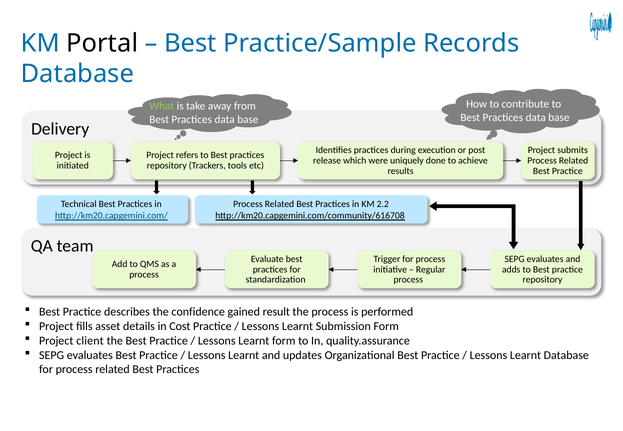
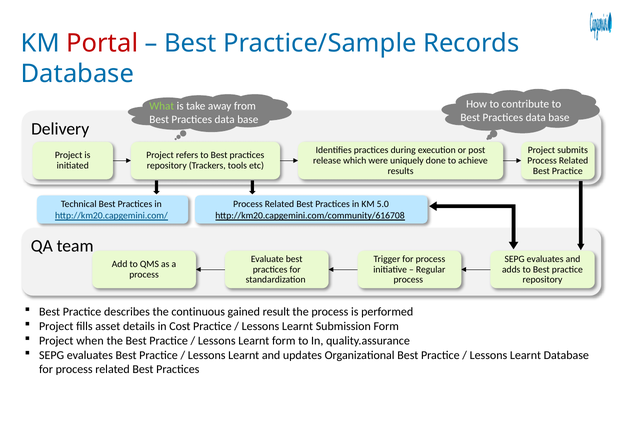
Portal colour: black -> red
2.2: 2.2 -> 5.0
confidence: confidence -> continuous
client: client -> when
